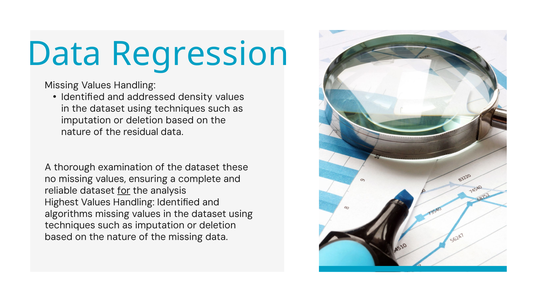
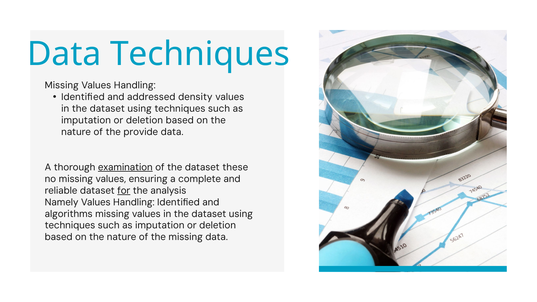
Data Regression: Regression -> Techniques
residual: residual -> provide
examination underline: none -> present
Highest: Highest -> Namely
